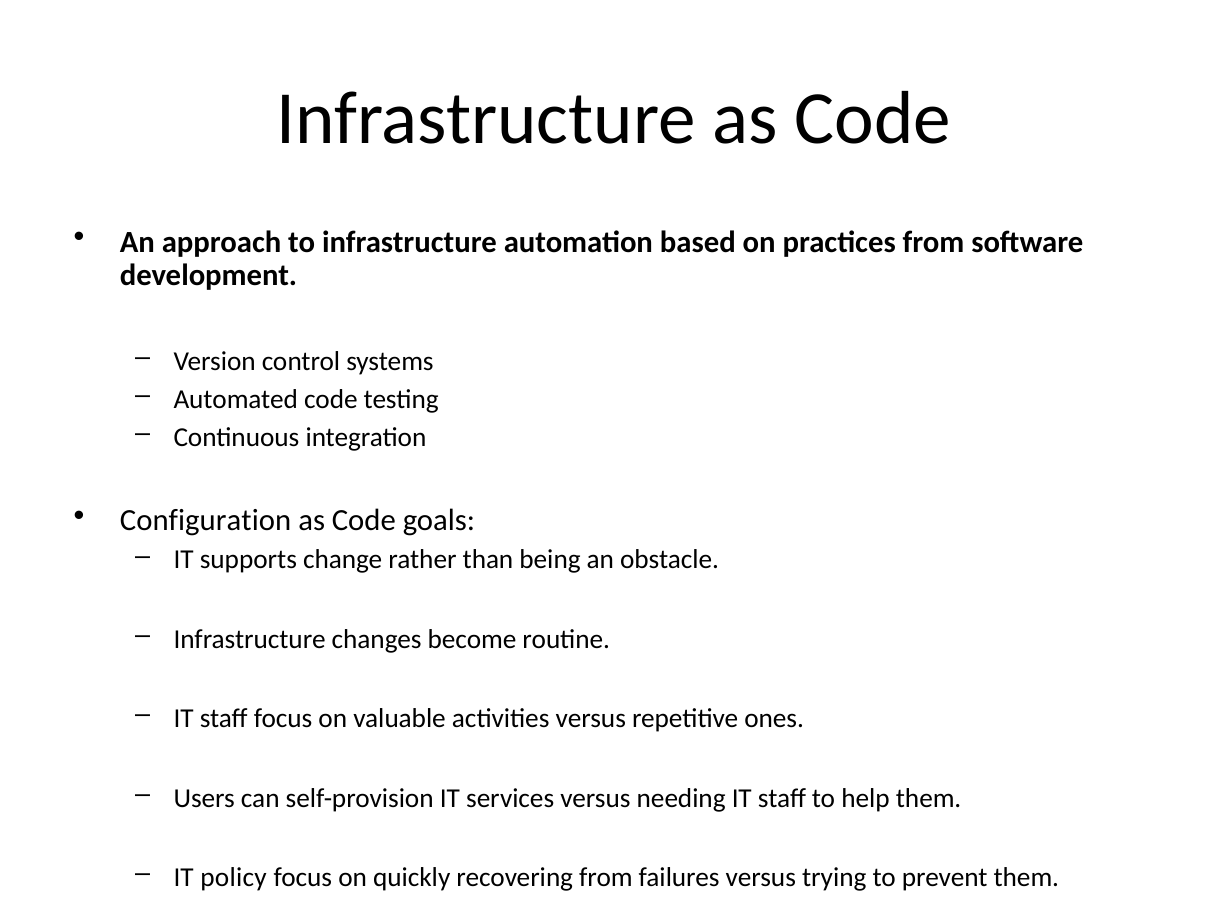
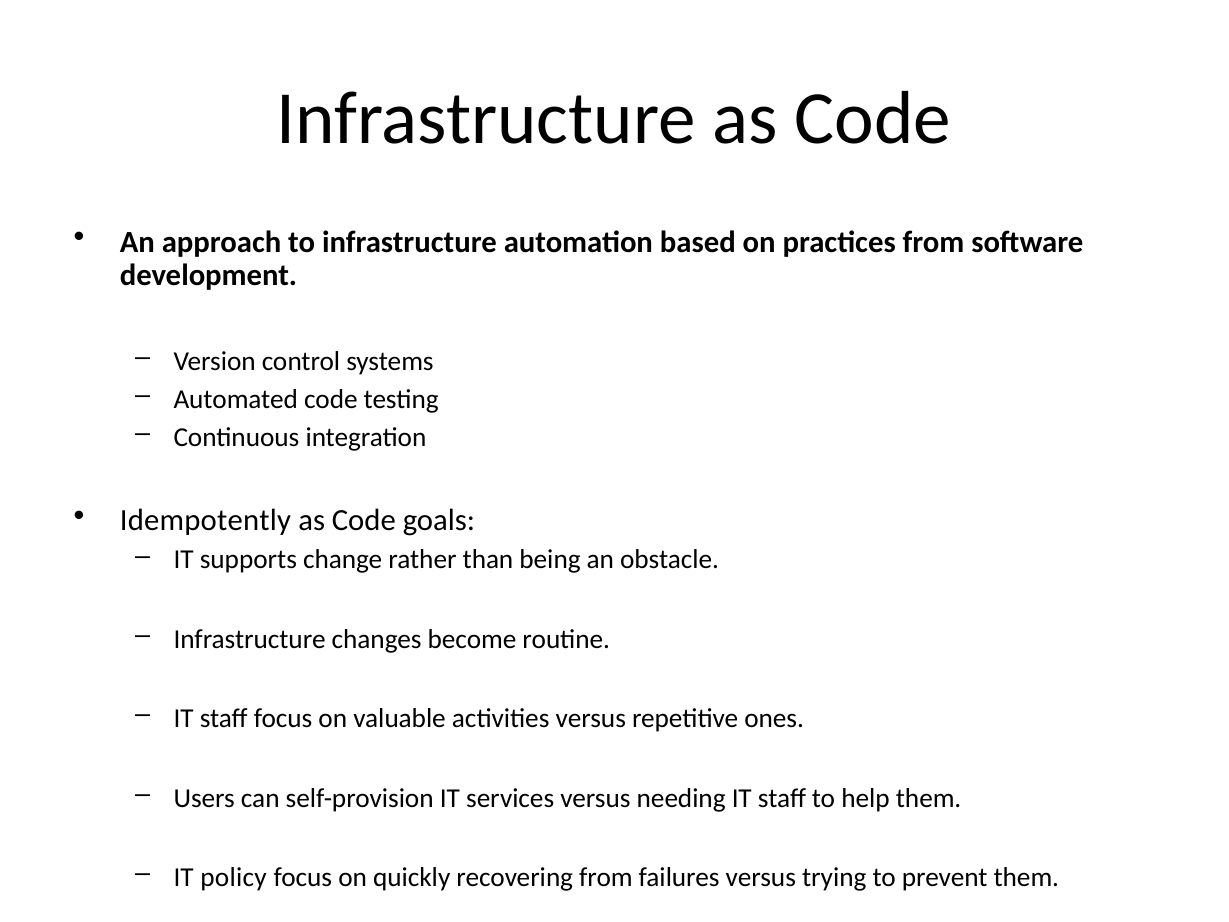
Configuration: Configuration -> Idempotently
